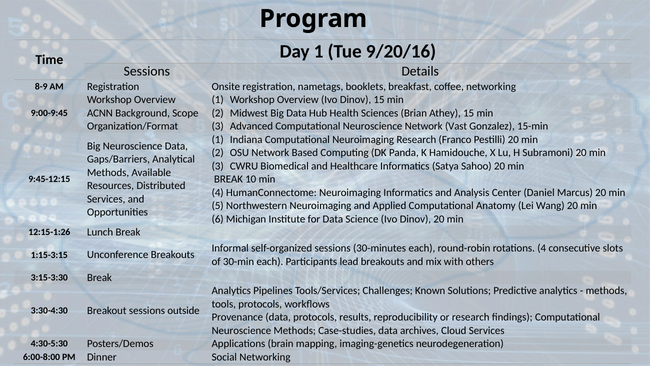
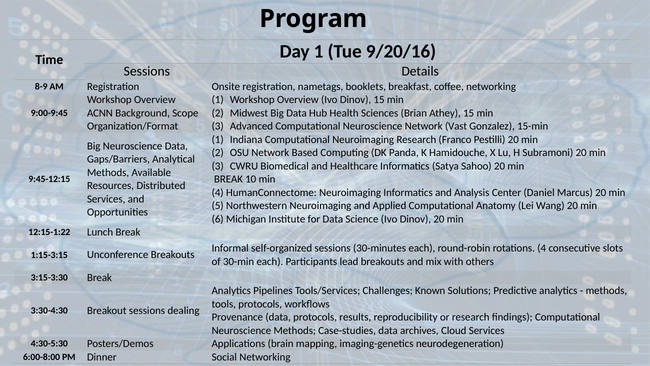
12:15-1:26: 12:15-1:26 -> 12:15-1:22
outside: outside -> dealing
